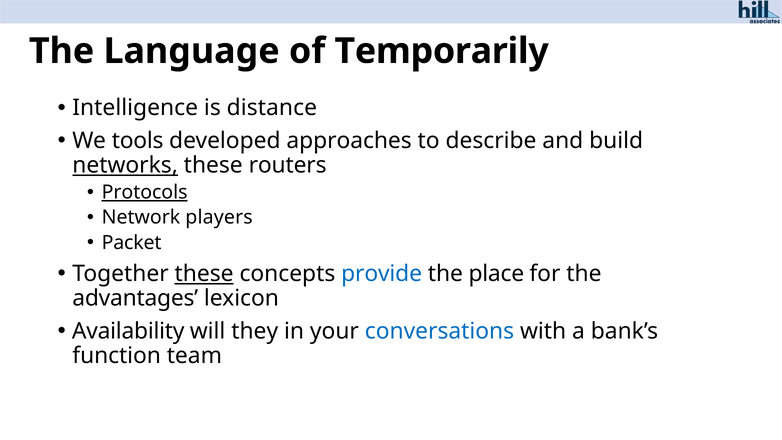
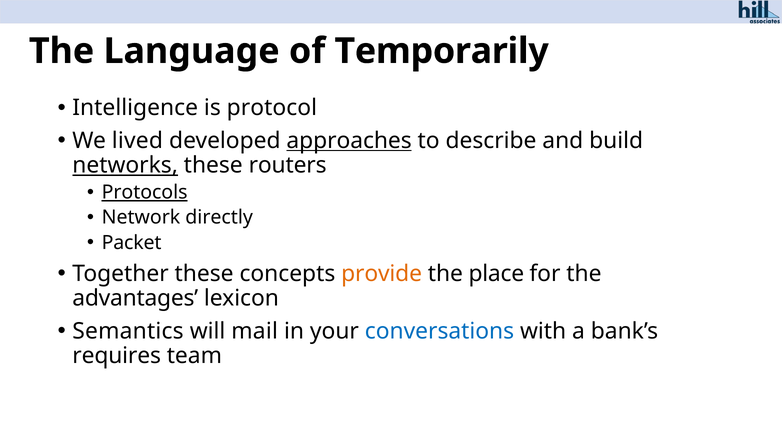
distance: distance -> protocol
tools: tools -> lived
approaches underline: none -> present
players: players -> directly
these at (204, 274) underline: present -> none
provide colour: blue -> orange
Availability: Availability -> Semantics
they: they -> mail
function: function -> requires
